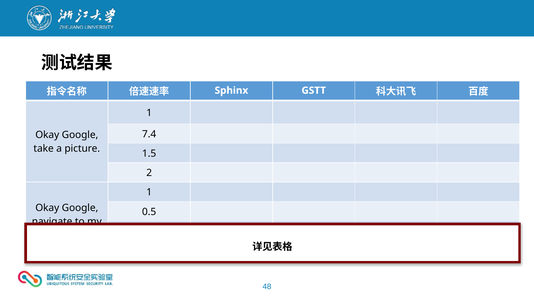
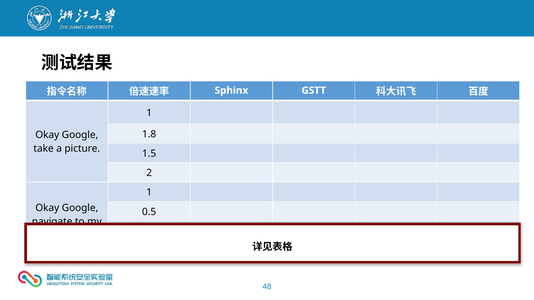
7.4: 7.4 -> 1.8
